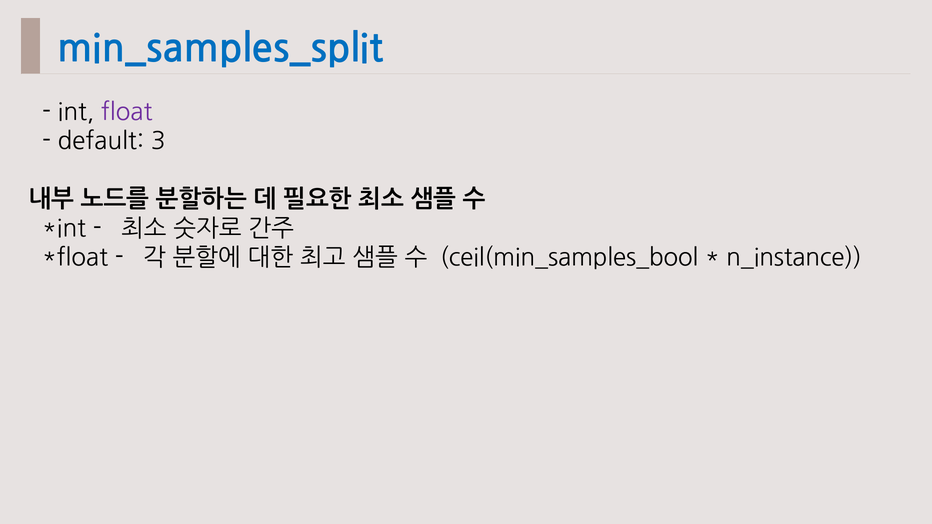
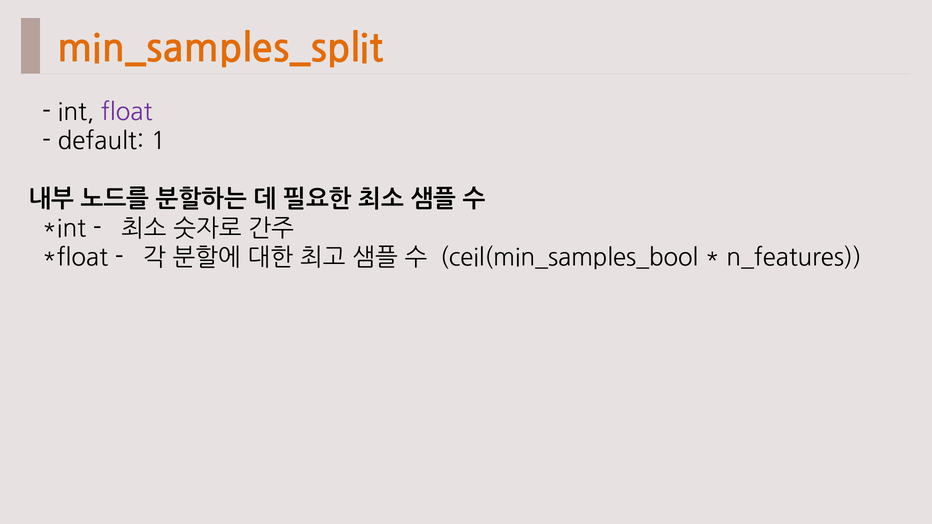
min_samples_split colour: blue -> orange
3: 3 -> 1
n_instance: n_instance -> n_features
